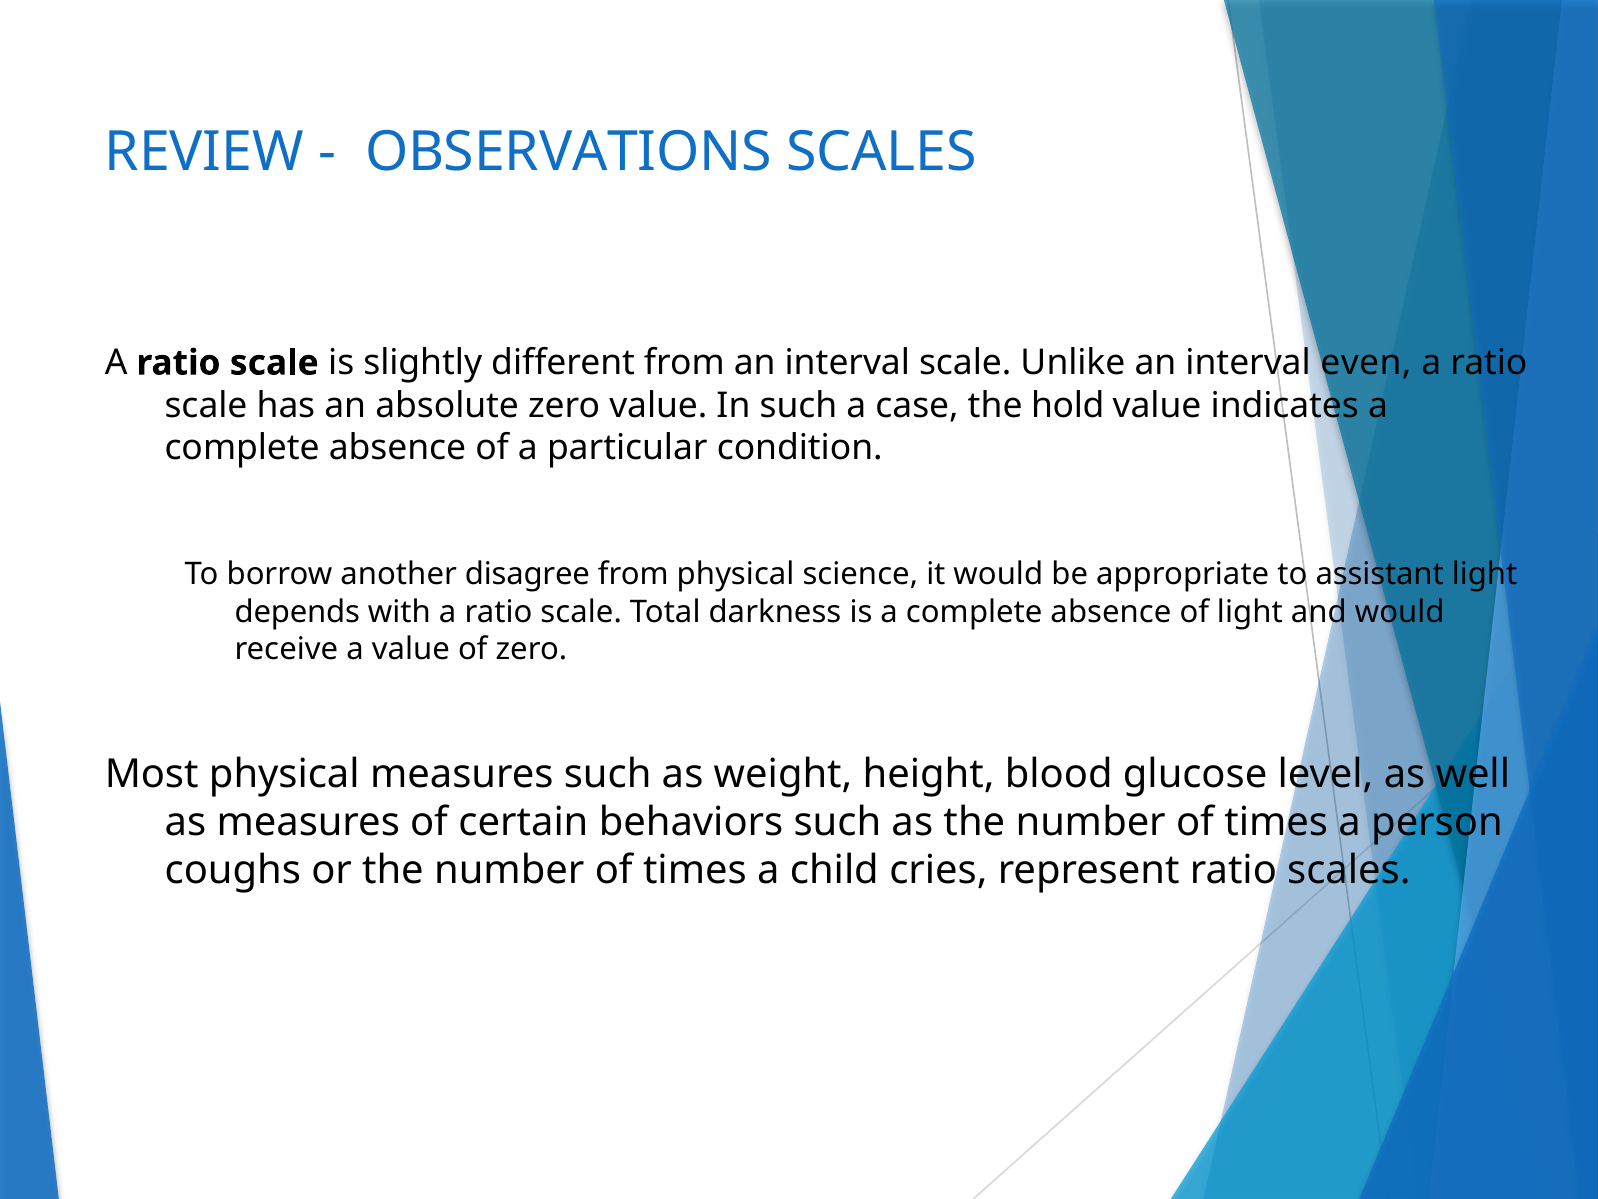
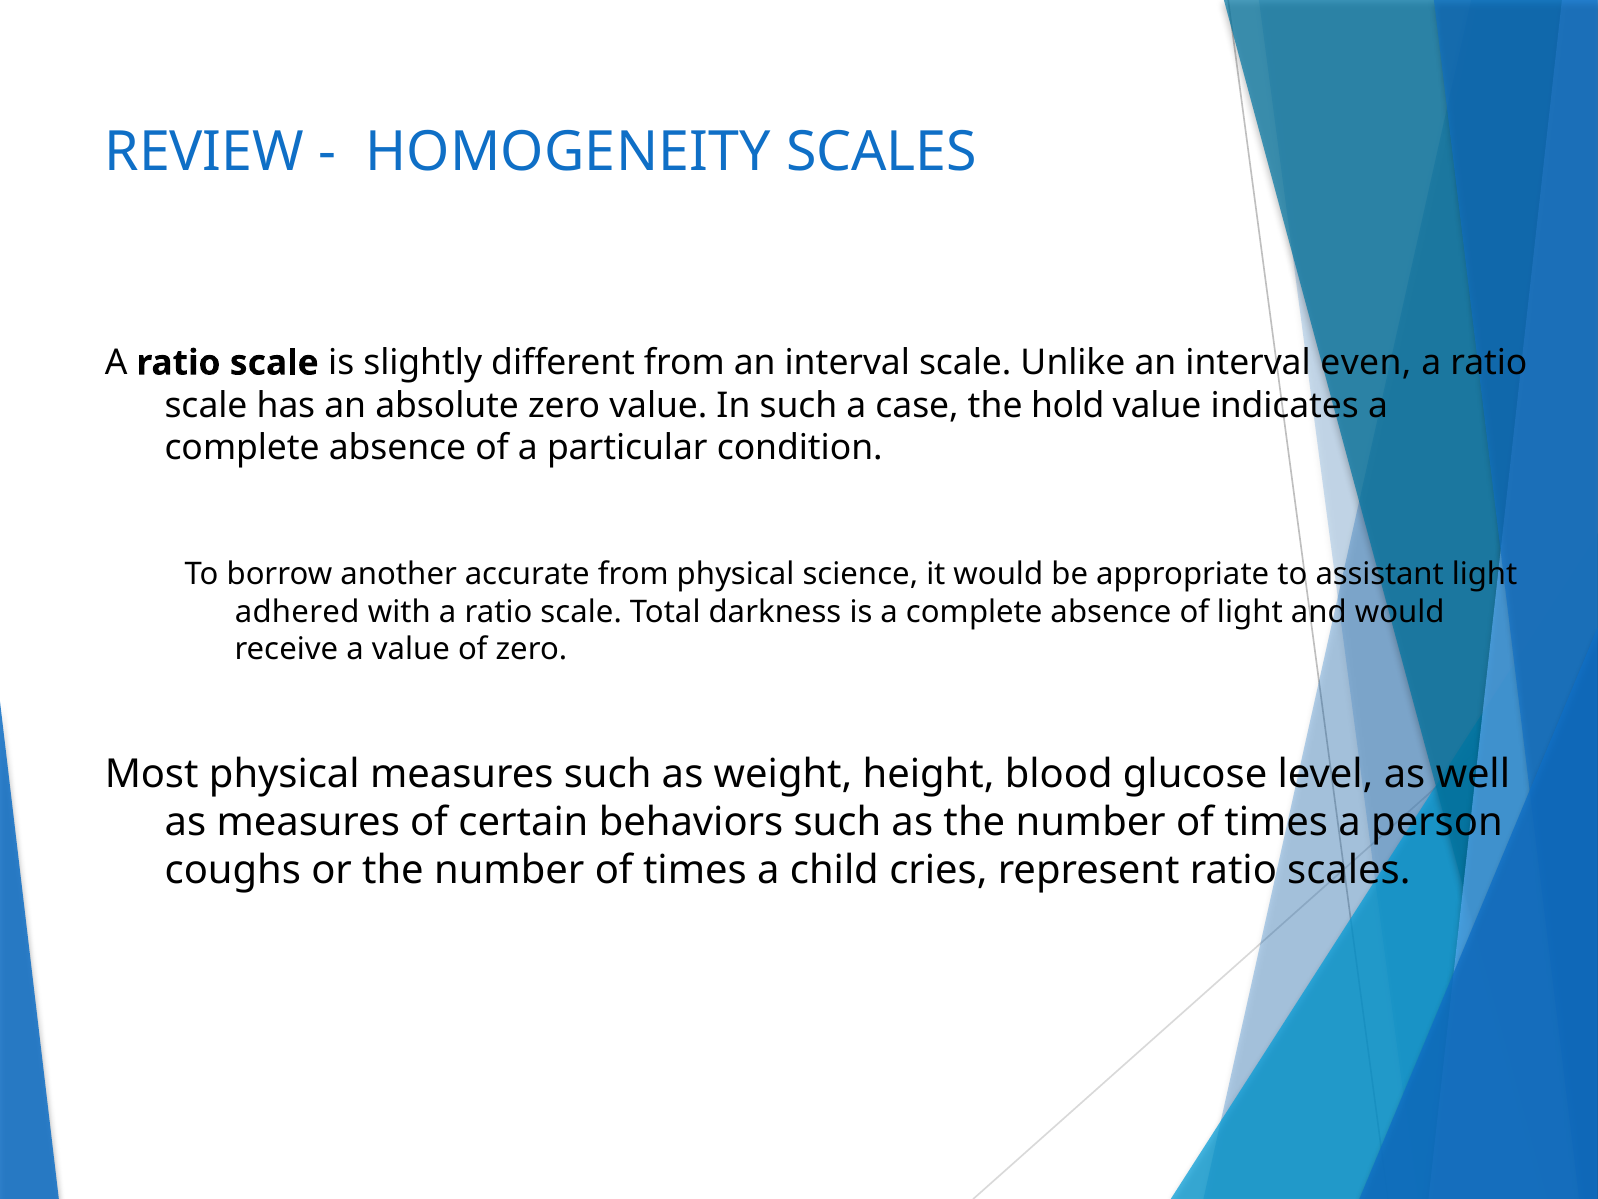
OBSERVATIONS: OBSERVATIONS -> HOMOGENEITY
disagree: disagree -> accurate
depends: depends -> adhered
